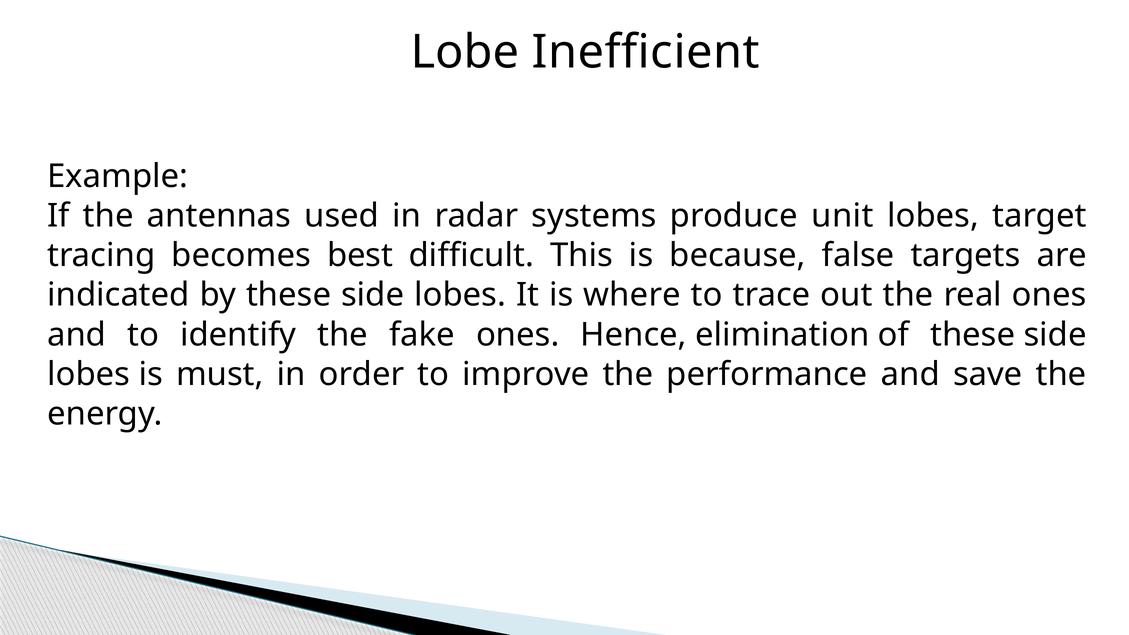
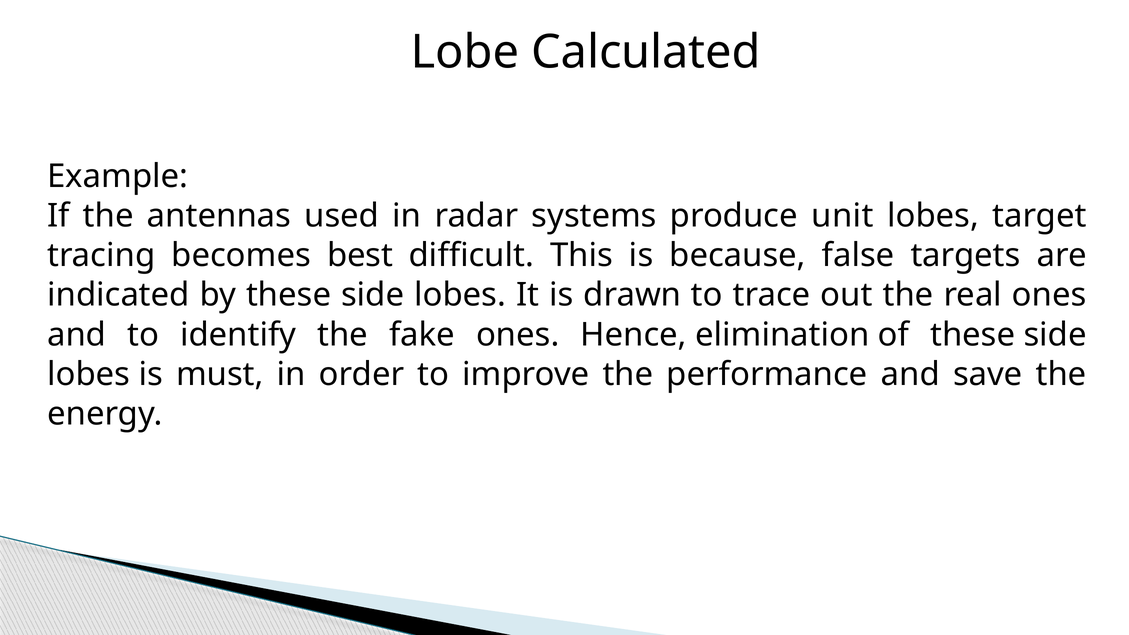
Inefficient: Inefficient -> Calculated
where: where -> drawn
